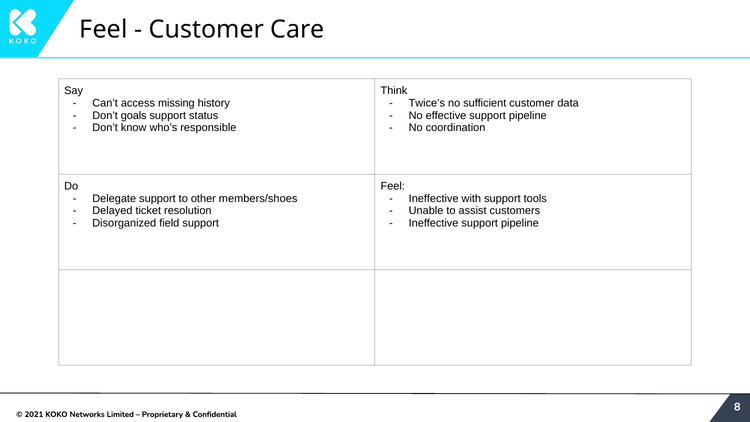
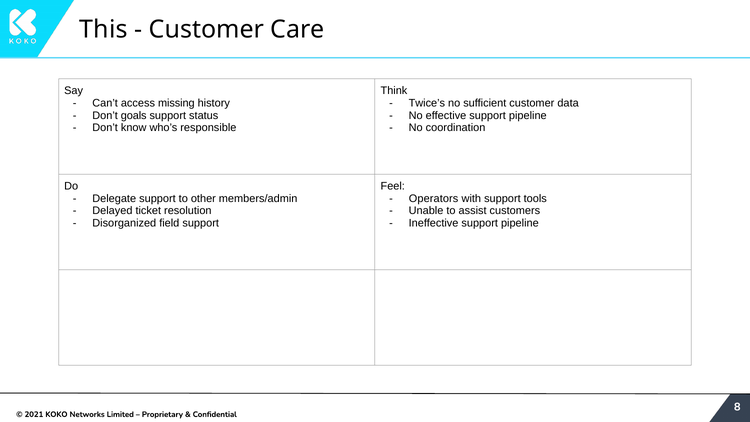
Feel at (104, 30): Feel -> This
members/shoes: members/shoes -> members/admin
Ineffective at (434, 198): Ineffective -> Operators
